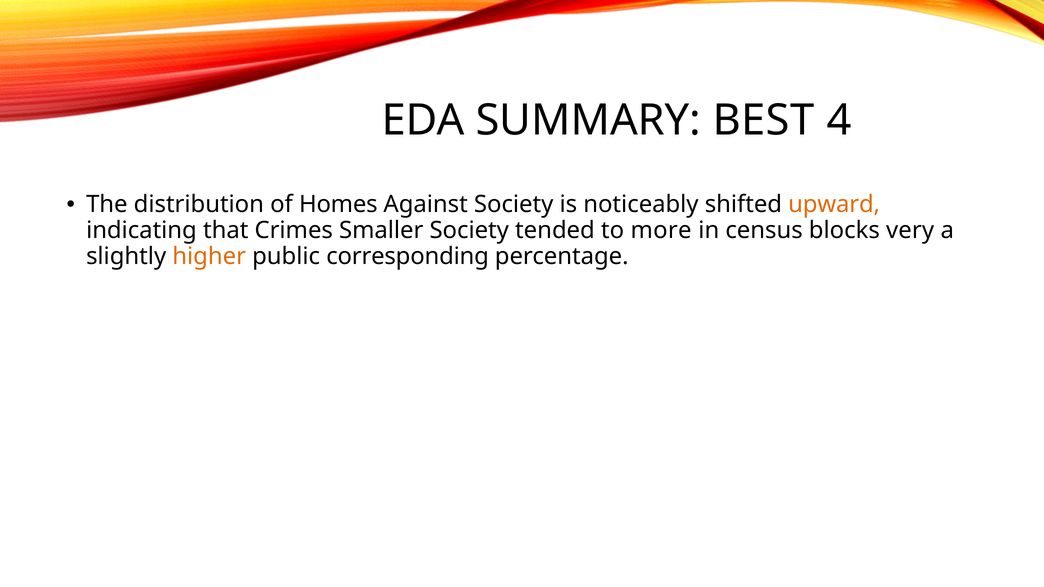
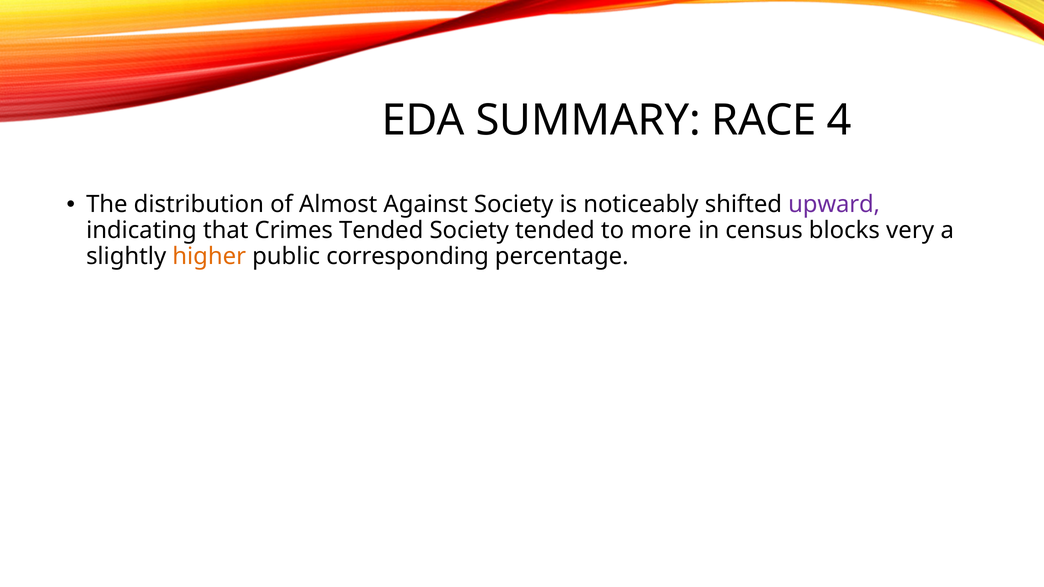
BEST: BEST -> RACE
Homes: Homes -> Almost
upward colour: orange -> purple
Crimes Smaller: Smaller -> Tended
